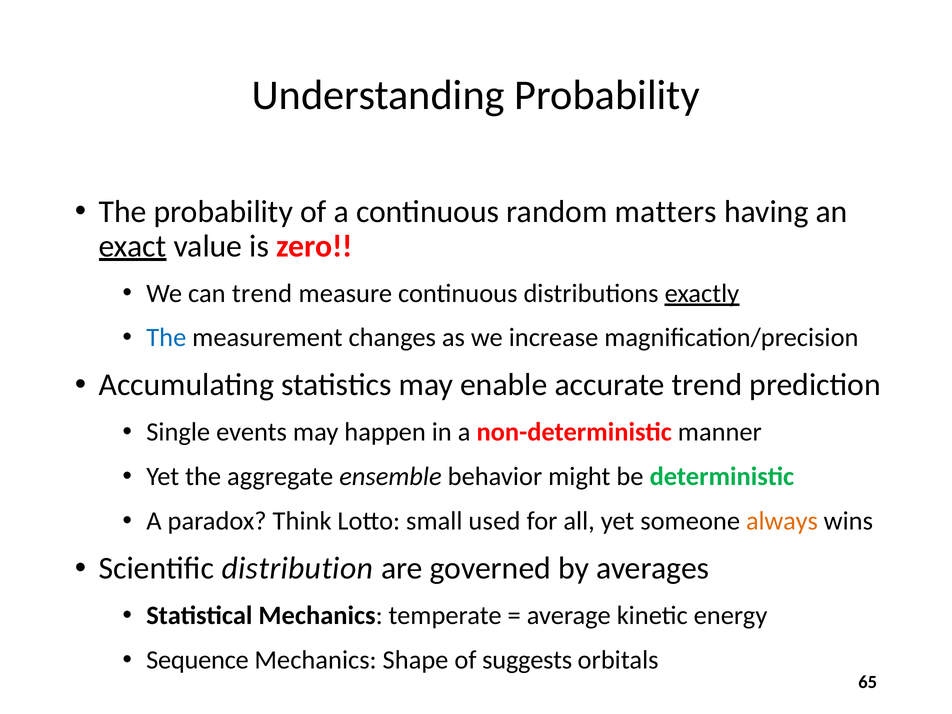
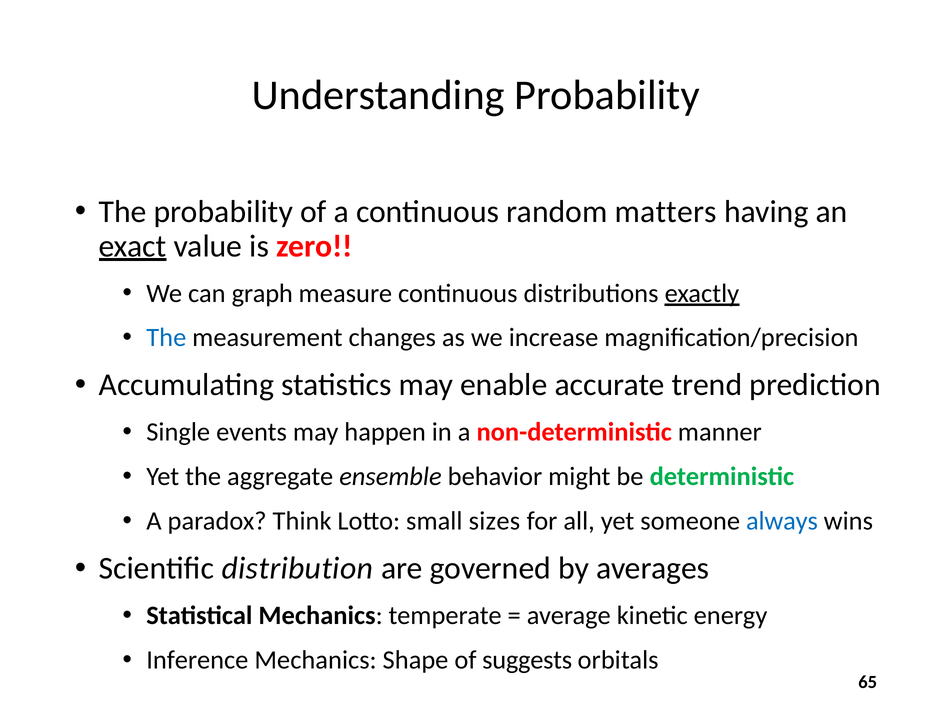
can trend: trend -> graph
used: used -> sizes
always colour: orange -> blue
Sequence: Sequence -> Inference
